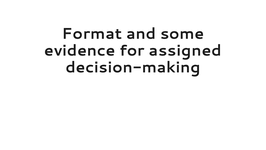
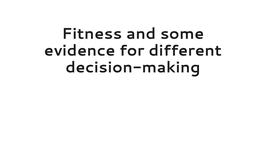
Format: Format -> Fitness
assigned: assigned -> different
